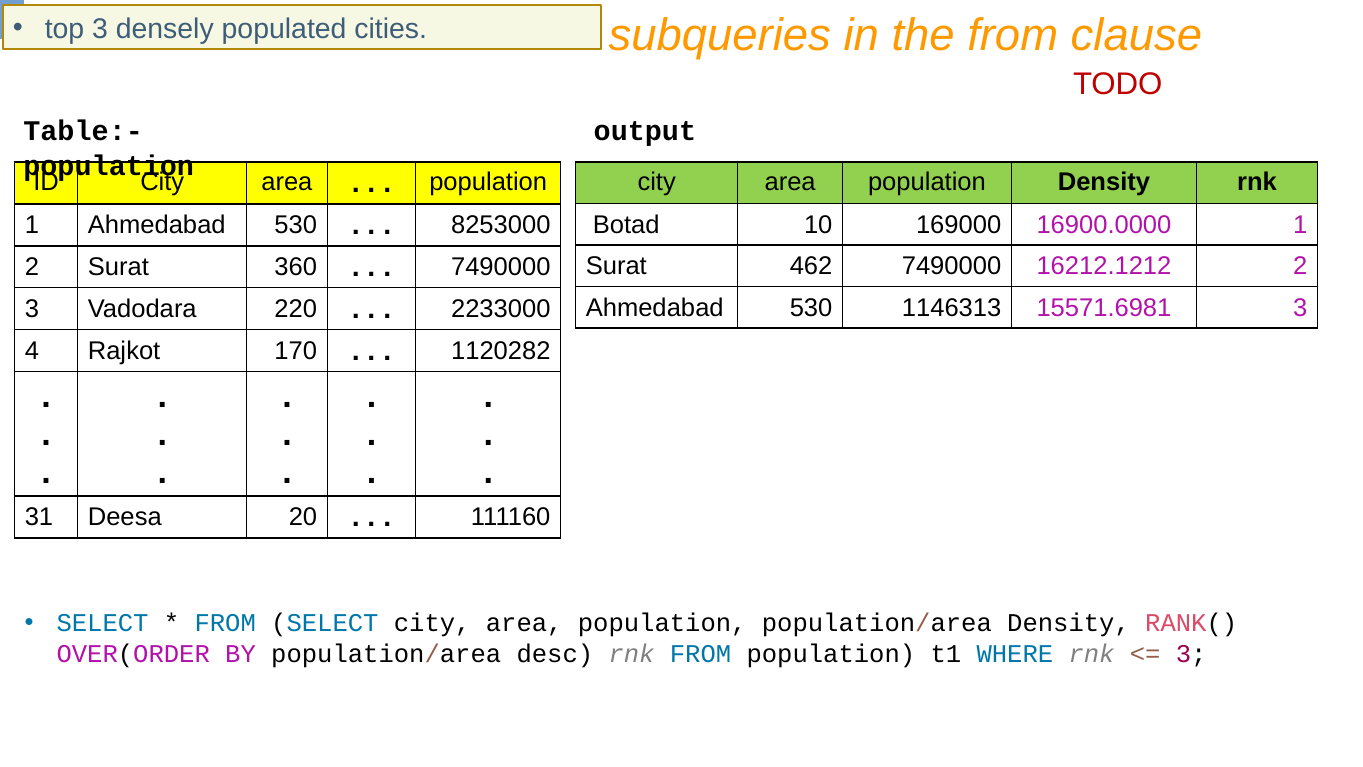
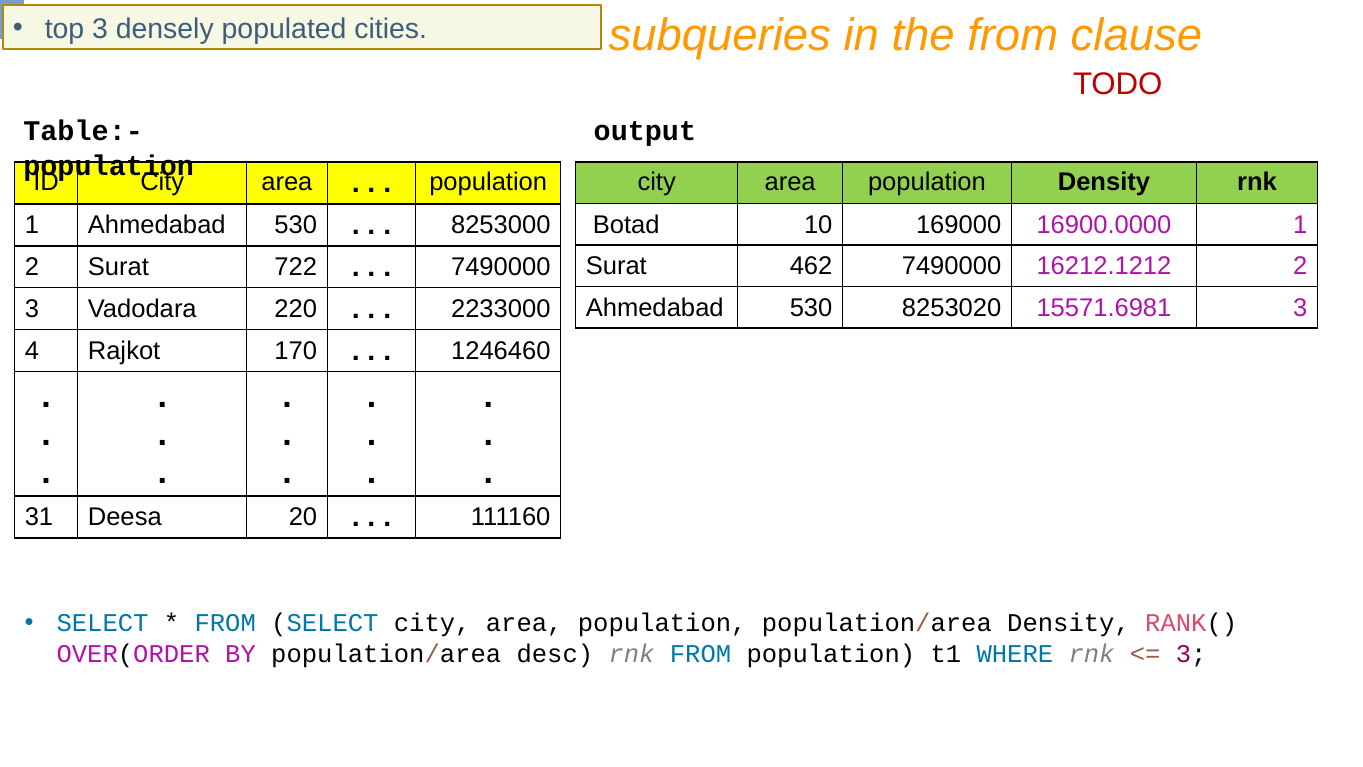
360: 360 -> 722
1146313: 1146313 -> 8253020
1120282: 1120282 -> 1246460
